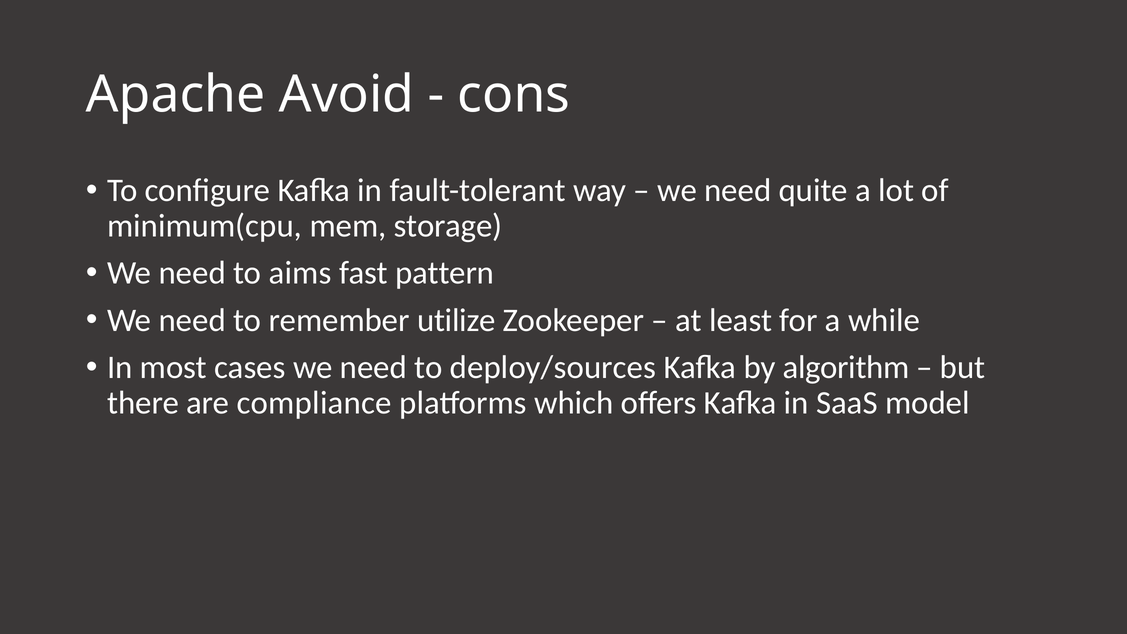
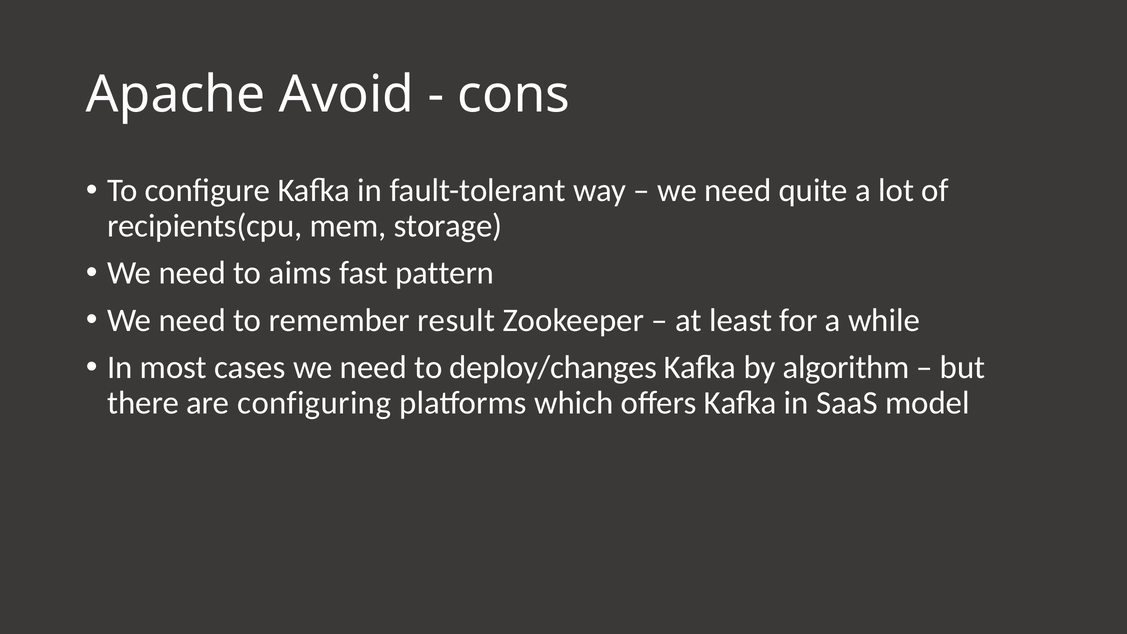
minimum(cpu: minimum(cpu -> recipients(cpu
utilize: utilize -> result
deploy/sources: deploy/sources -> deploy/changes
compliance: compliance -> configuring
